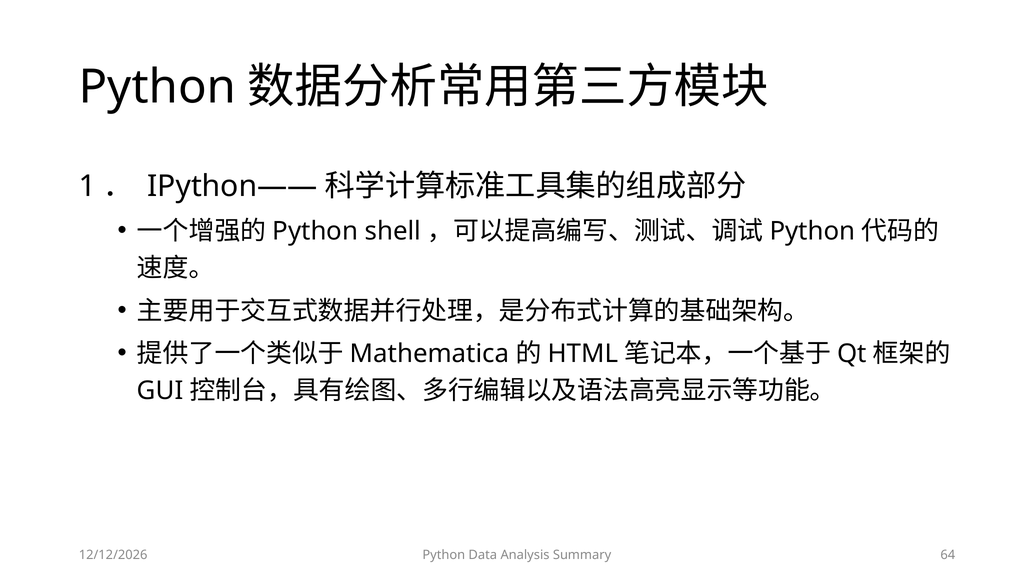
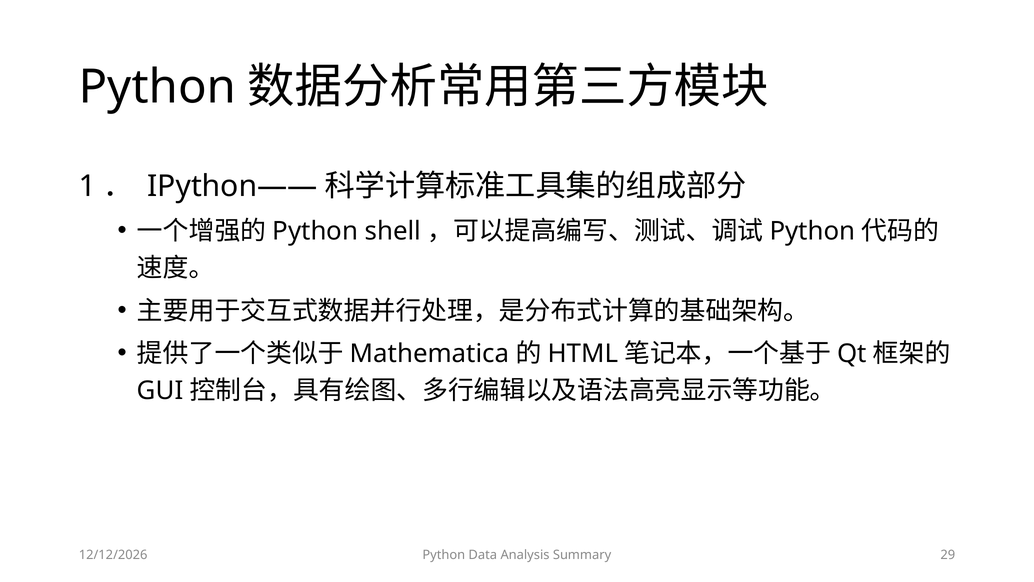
64: 64 -> 29
